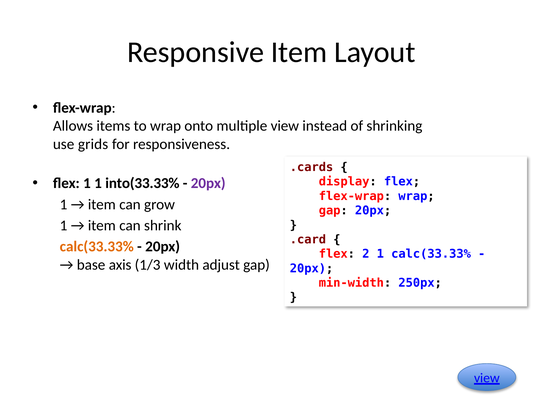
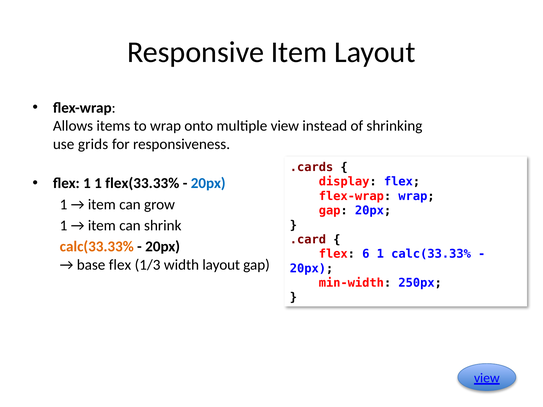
into(33.33%: into(33.33% -> flex(33.33%
20px at (208, 183) colour: purple -> blue
2: 2 -> 6
base axis: axis -> flex
width adjust: adjust -> layout
